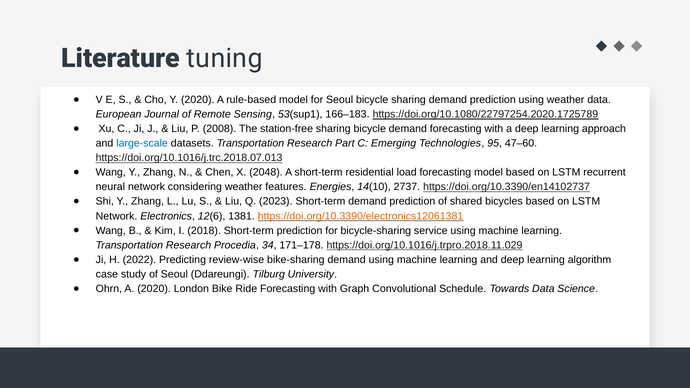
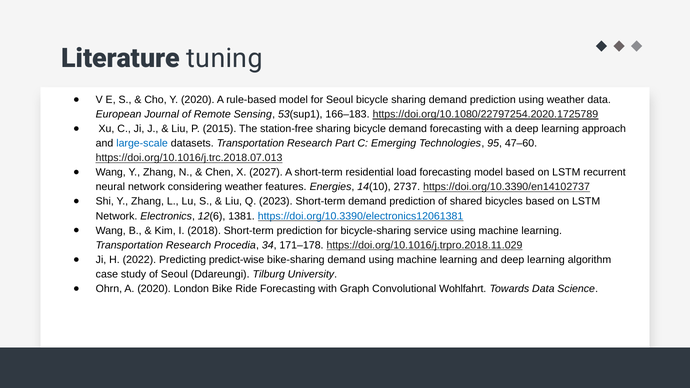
2008: 2008 -> 2015
2048: 2048 -> 2027
https://doi.org/10.3390/electronics12061381 colour: orange -> blue
review-wise: review-wise -> predict-wise
Schedule: Schedule -> Wohlfahrt
